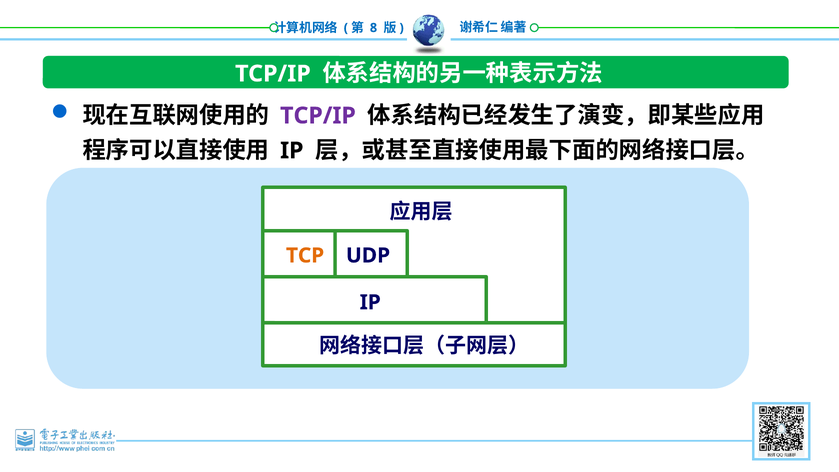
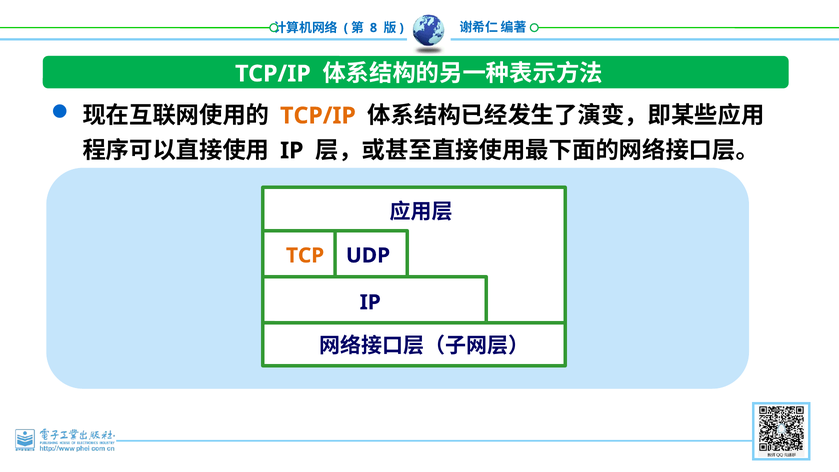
TCP/IP at (318, 116) colour: purple -> orange
